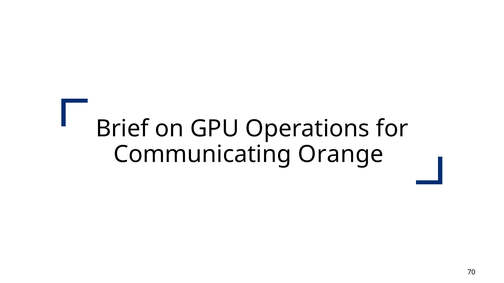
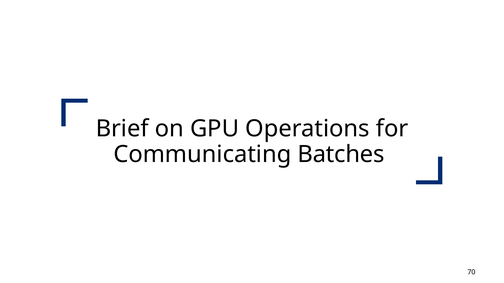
Orange: Orange -> Batches
